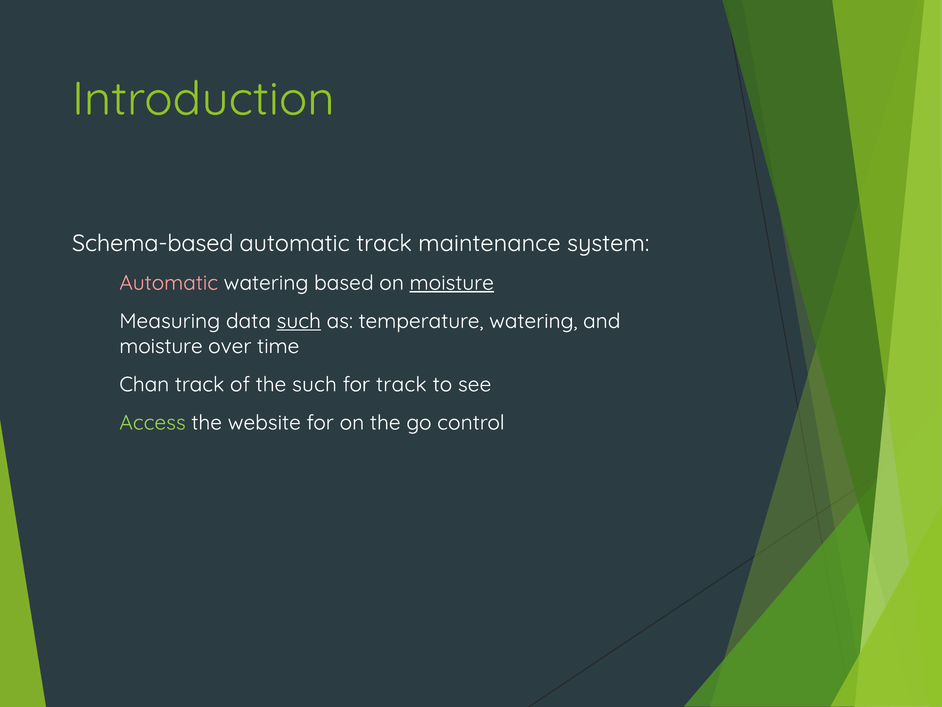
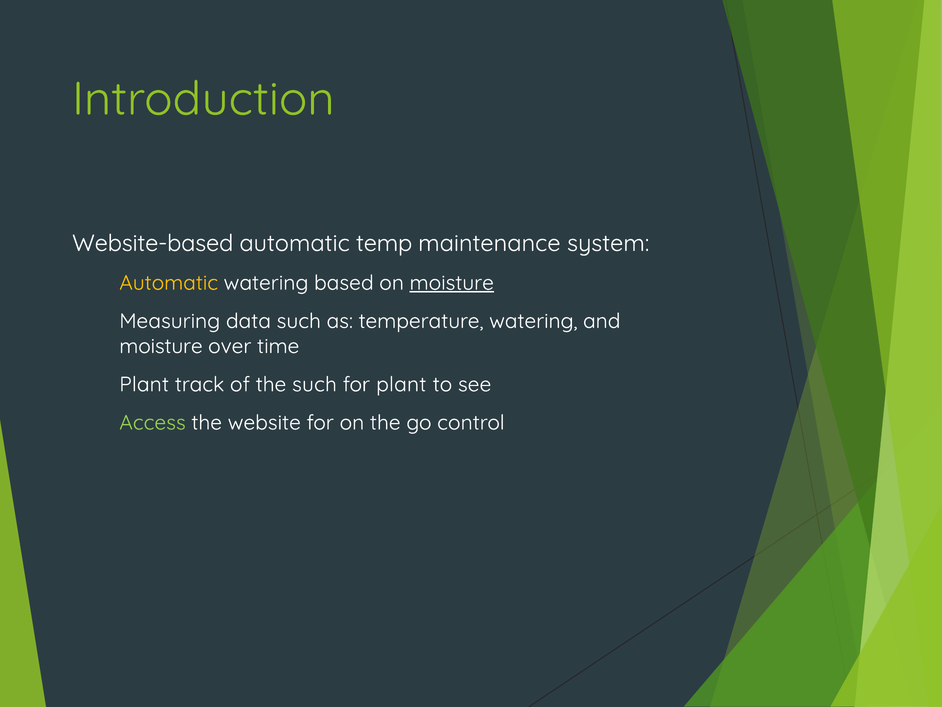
Schema-based: Schema-based -> Website-based
automatic track: track -> temp
Automatic at (169, 283) colour: pink -> yellow
such at (299, 321) underline: present -> none
Chan at (144, 384): Chan -> Plant
for track: track -> plant
